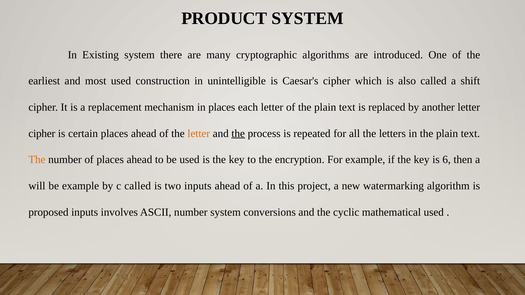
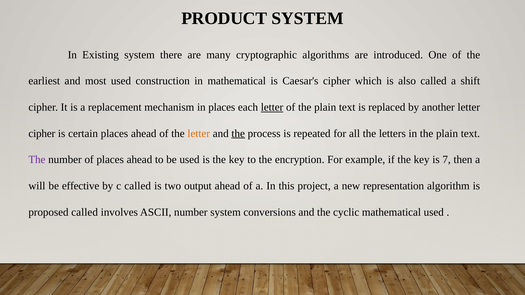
in unintelligible: unintelligible -> mathematical
letter at (272, 107) underline: none -> present
The at (37, 160) colour: orange -> purple
6: 6 -> 7
be example: example -> effective
two inputs: inputs -> output
watermarking: watermarking -> representation
proposed inputs: inputs -> called
